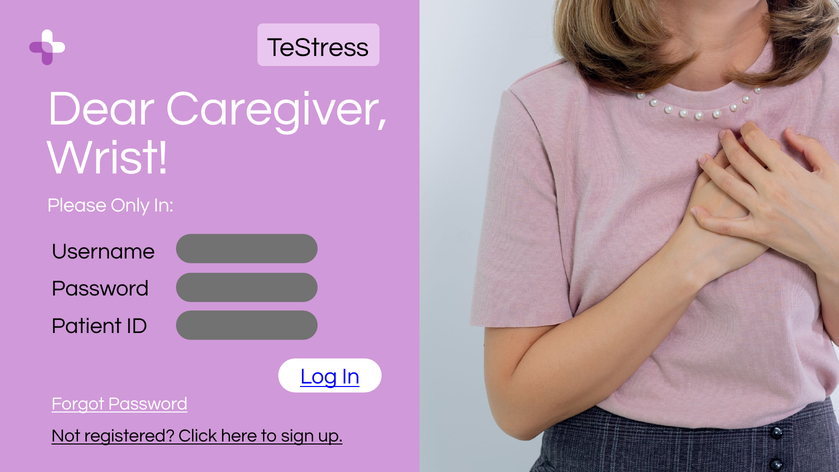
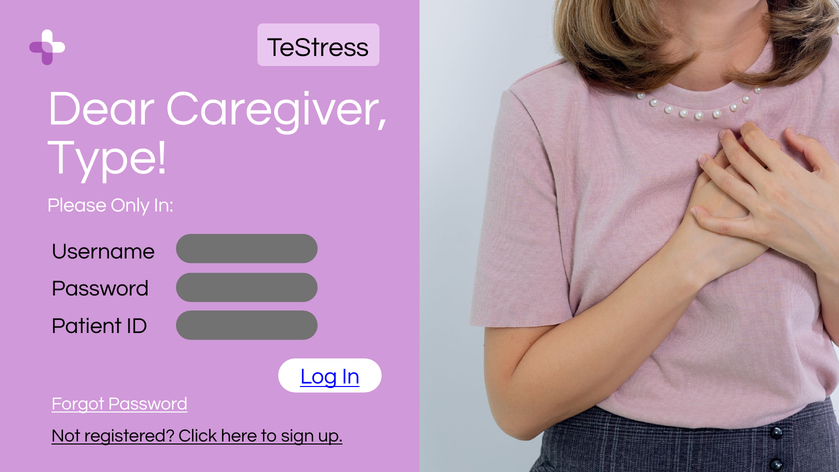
Wrist: Wrist -> Type
